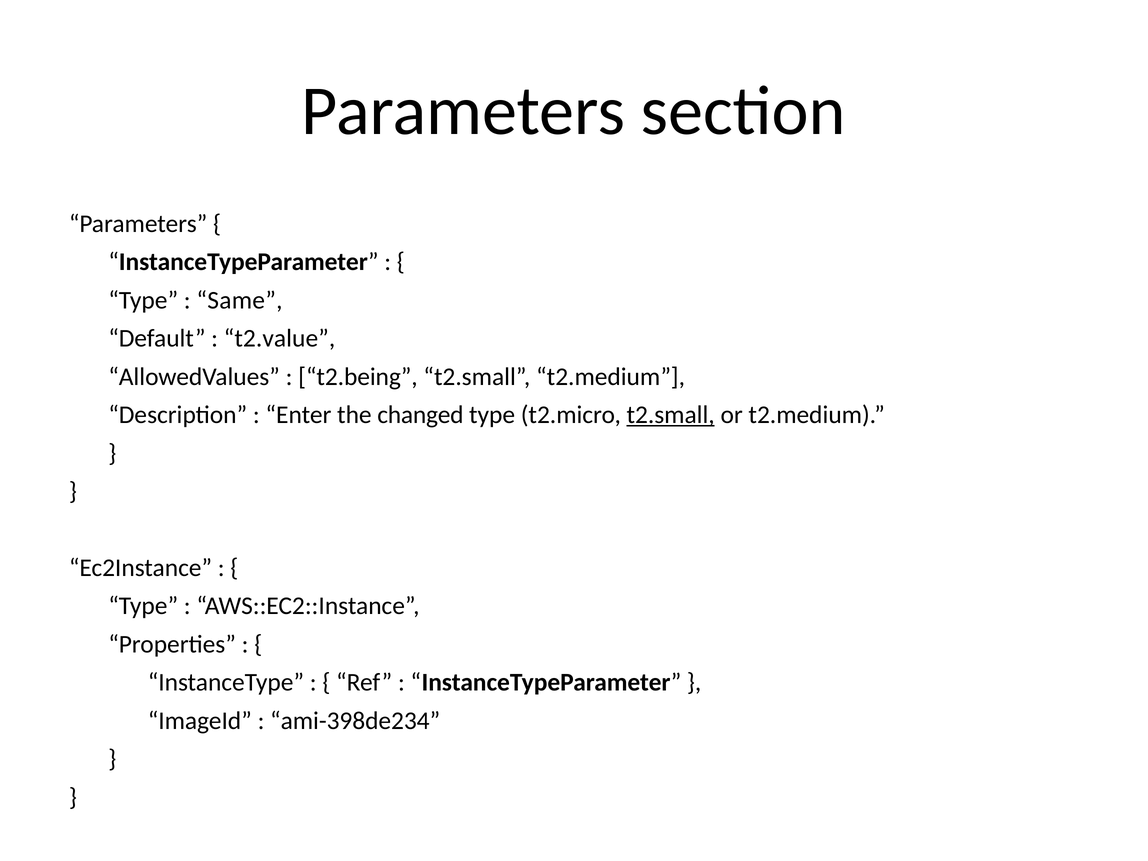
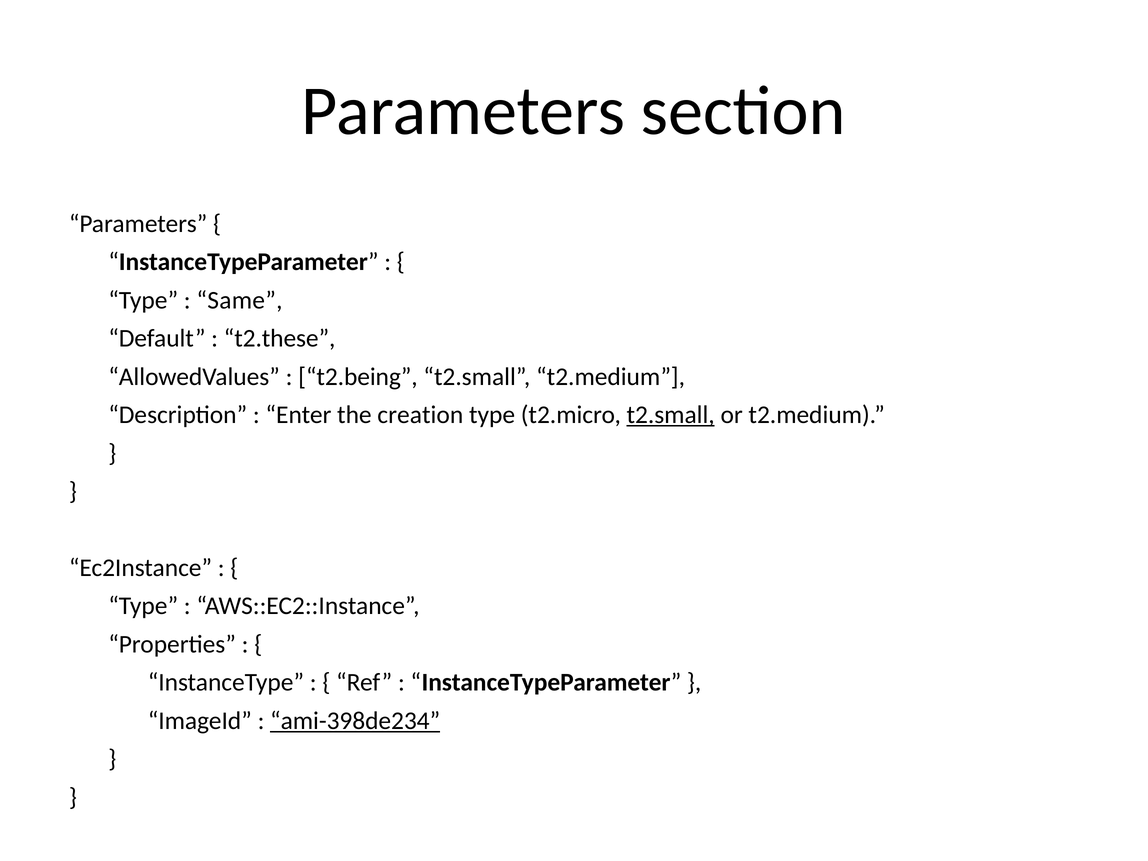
t2.value: t2.value -> t2.these
changed: changed -> creation
ami-398de234 underline: none -> present
